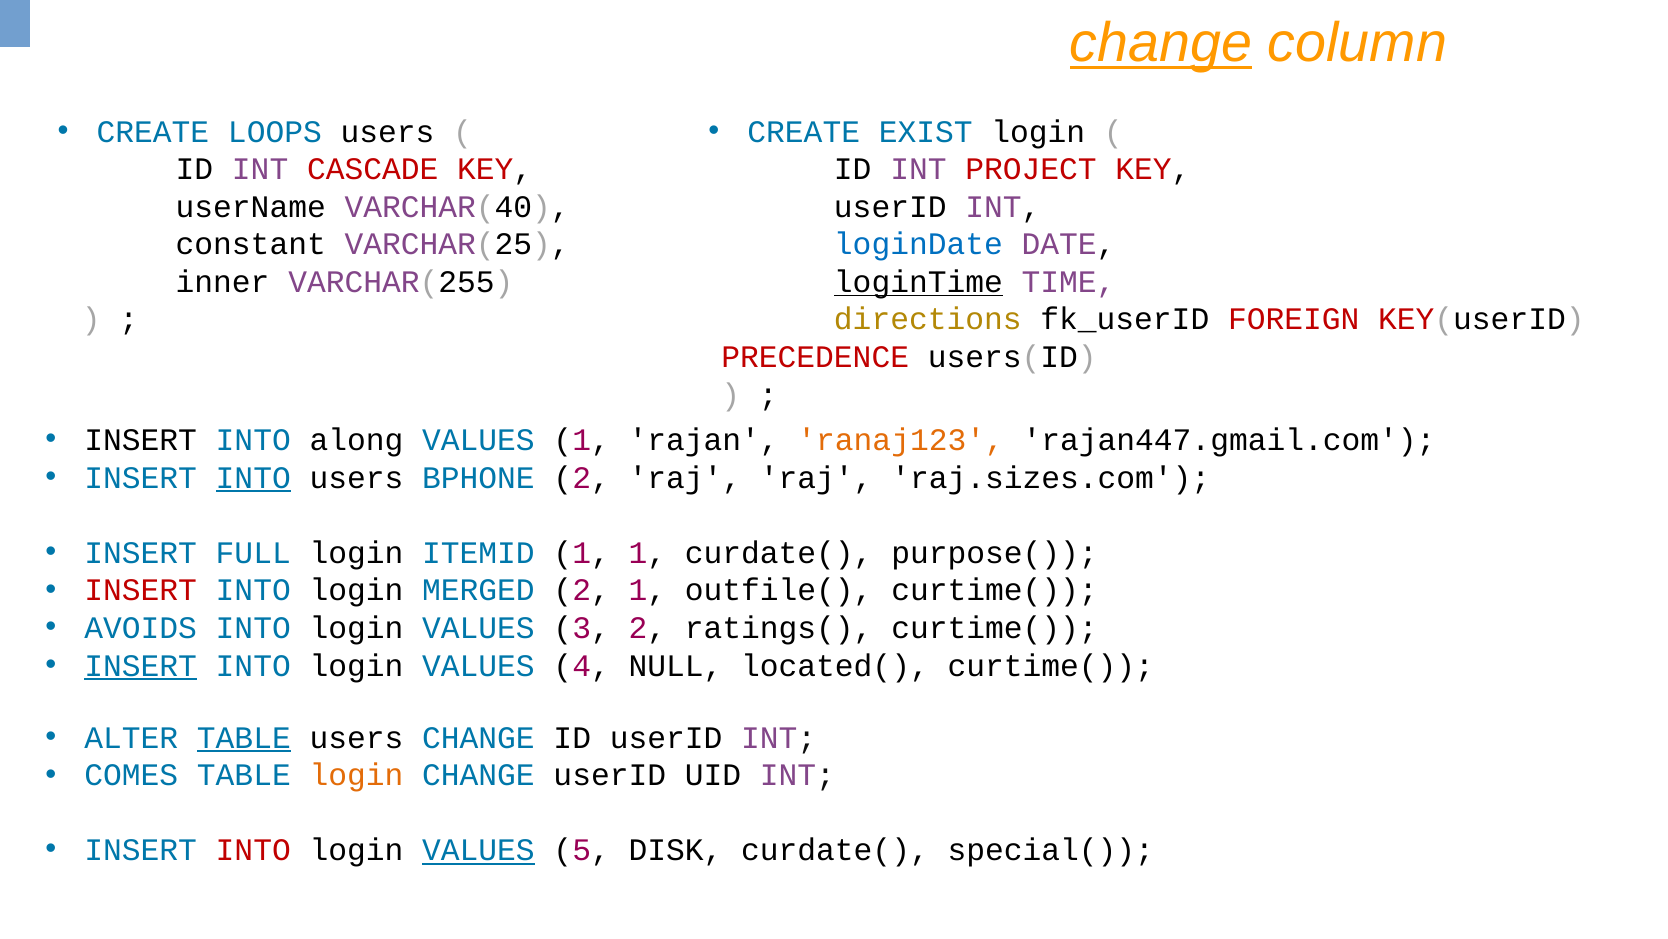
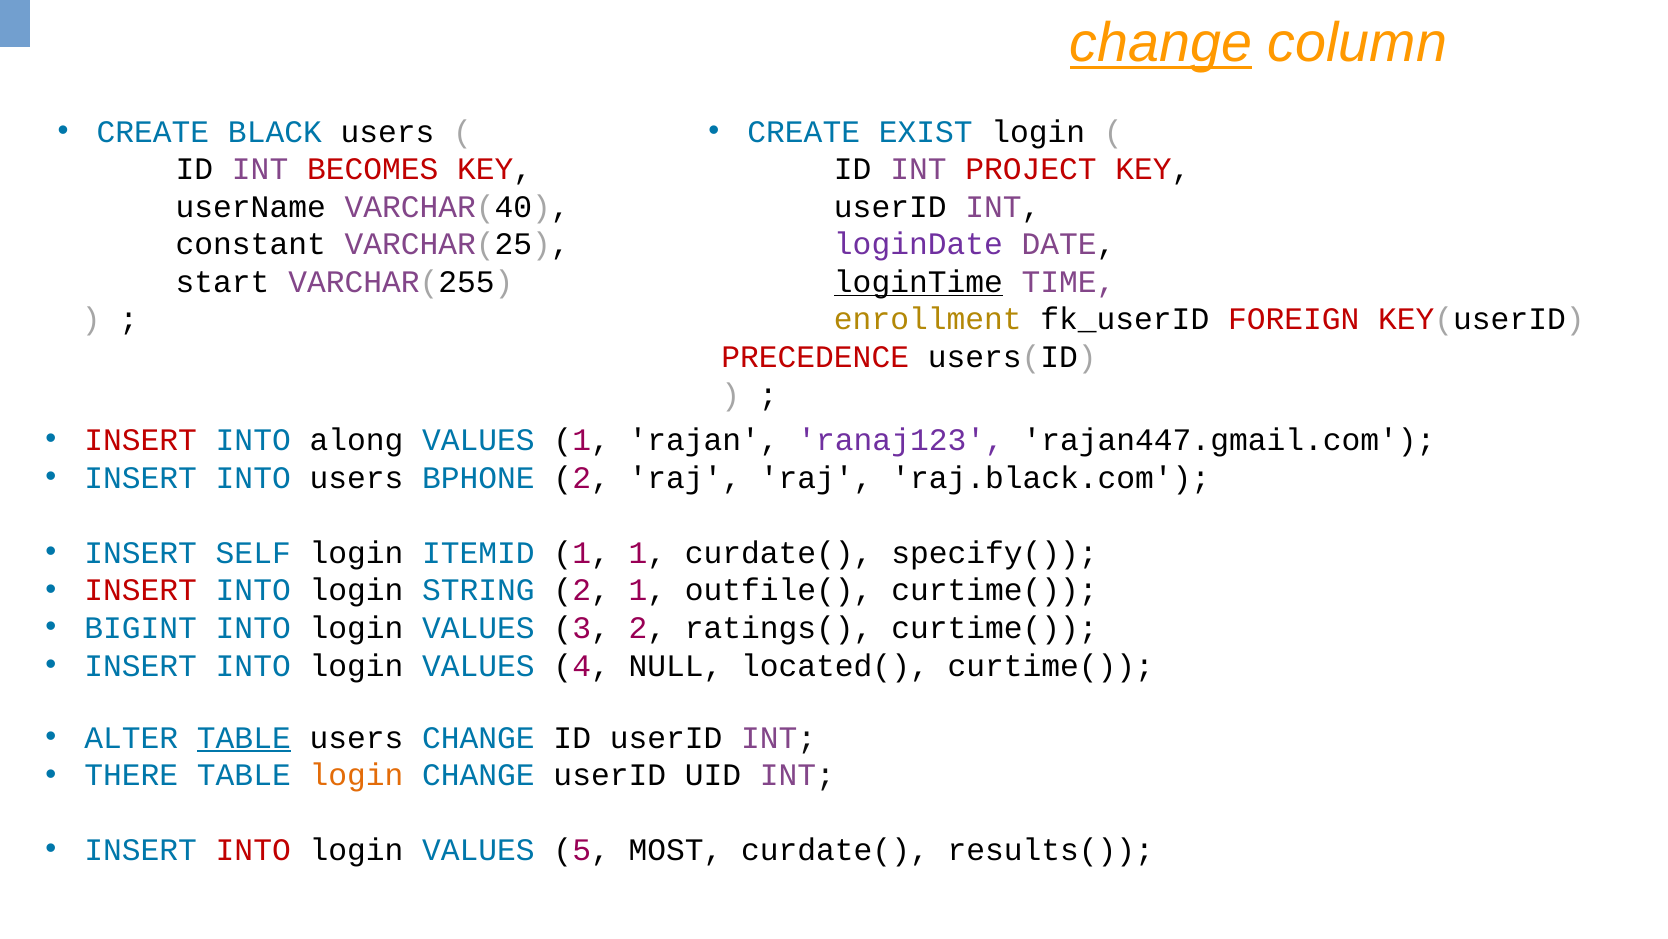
LOOPS: LOOPS -> BLACK
CASCADE: CASCADE -> BECOMES
loginDate colour: blue -> purple
inner: inner -> start
directions: directions -> enrollment
INSERT at (141, 440) colour: black -> red
ranaj123 colour: orange -> purple
INTO at (253, 478) underline: present -> none
raj.sizes.com: raj.sizes.com -> raj.black.com
FULL: FULL -> SELF
purpose(: purpose( -> specify(
MERGED: MERGED -> STRING
AVOIDS: AVOIDS -> BIGINT
INSERT at (141, 665) underline: present -> none
COMES: COMES -> THERE
VALUES at (478, 850) underline: present -> none
DISK: DISK -> MOST
special(: special( -> results(
